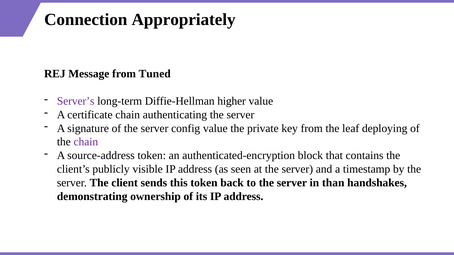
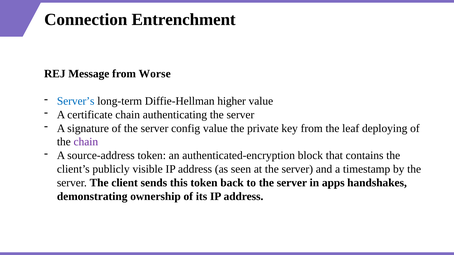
Appropriately: Appropriately -> Entrenchment
Tuned: Tuned -> Worse
Server’s colour: purple -> blue
than: than -> apps
